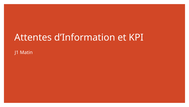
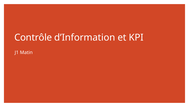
Attentes: Attentes -> Contrôle
